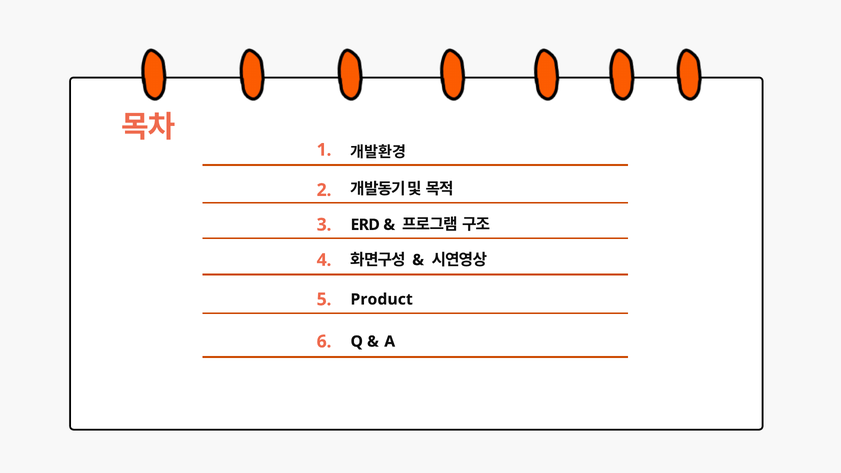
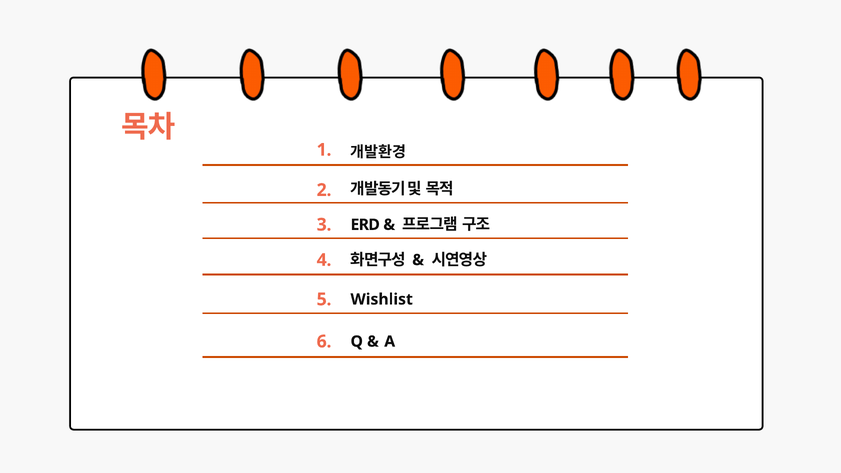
Product: Product -> Wishlist
